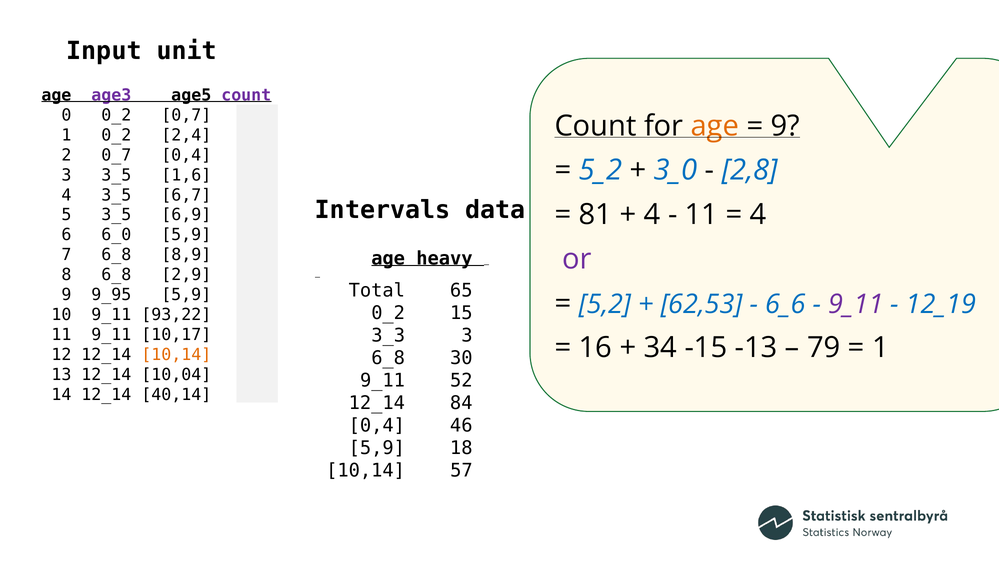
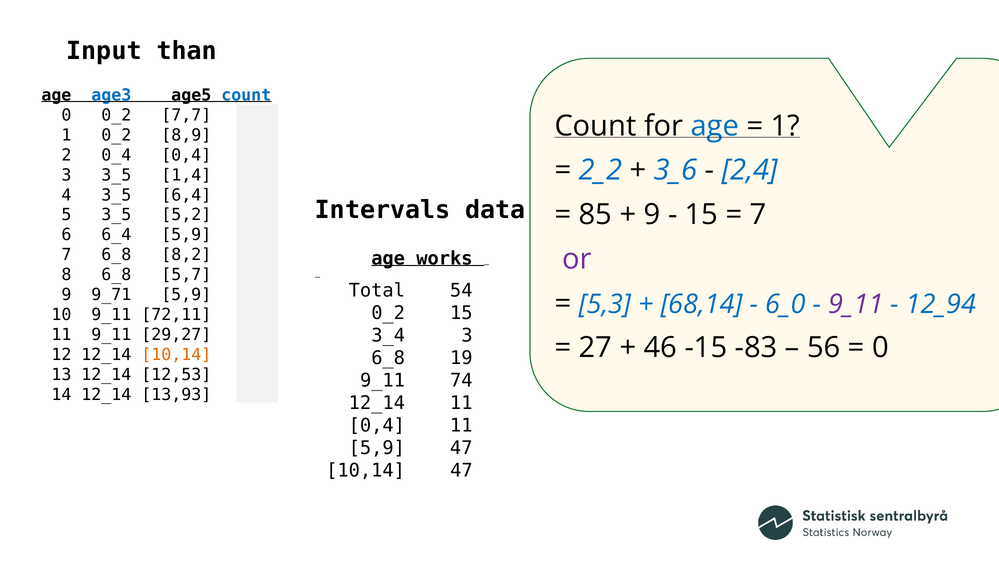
unit: unit -> than
age3 colour: purple -> blue
count at (246, 95) colour: purple -> blue
0,7: 0,7 -> 7,7
age at (715, 126) colour: orange -> blue
9 at (785, 126): 9 -> 1
2,4: 2,4 -> 8,9
0_7: 0_7 -> 0_4
5_2: 5_2 -> 2_2
3_0: 3_0 -> 3_6
2,8: 2,8 -> 2,4
1,6: 1,6 -> 1,4
6,7: 6,7 -> 6,4
81: 81 -> 85
4 at (652, 215): 4 -> 9
11 at (701, 215): 11 -> 15
4 at (758, 215): 4 -> 7
6,9: 6,9 -> 5,2
6_0: 6_0 -> 6_4
8,9: 8,9 -> 8,2
heavy: heavy -> works
2,9: 2,9 -> 5,7
65: 65 -> 54
9_95: 9_95 -> 9_71
5,2: 5,2 -> 5,3
62,53: 62,53 -> 68,14
6_6: 6_6 -> 6_0
12_19: 12_19 -> 12_94
93,22: 93,22 -> 72,11
10,17: 10,17 -> 29,27
3_3: 3_3 -> 3_4
16: 16 -> 27
34: 34 -> 46
-13: -13 -> -83
79: 79 -> 56
1 at (880, 348): 1 -> 0
30: 30 -> 19
10,04: 10,04 -> 12,53
52: 52 -> 74
40,14: 40,14 -> 13,93
12_14 84: 84 -> 11
0,4 46: 46 -> 11
5,9 18: 18 -> 47
10,14 57: 57 -> 47
